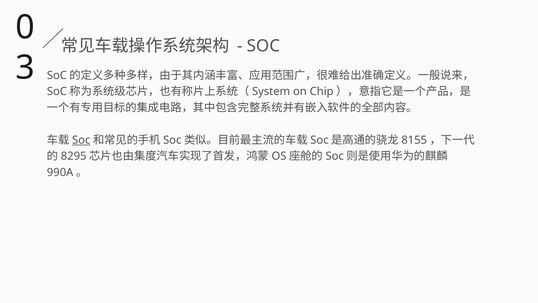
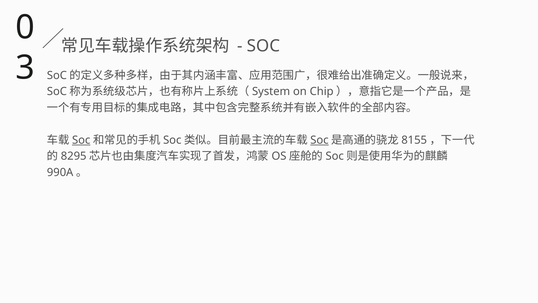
Soc at (319, 140) underline: none -> present
